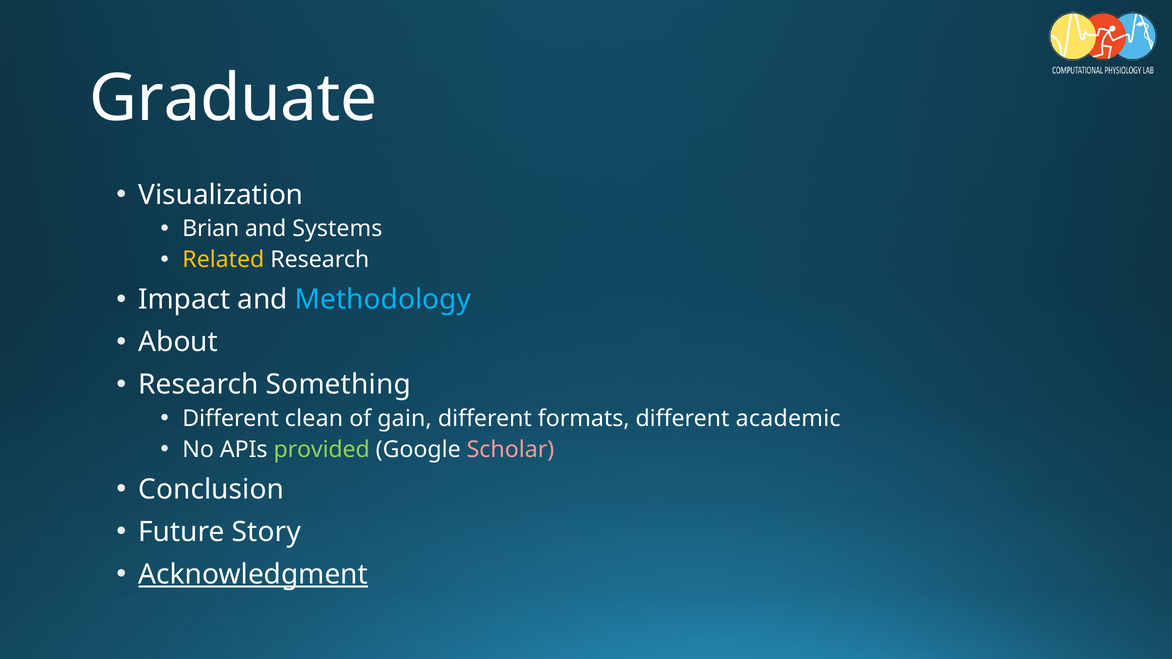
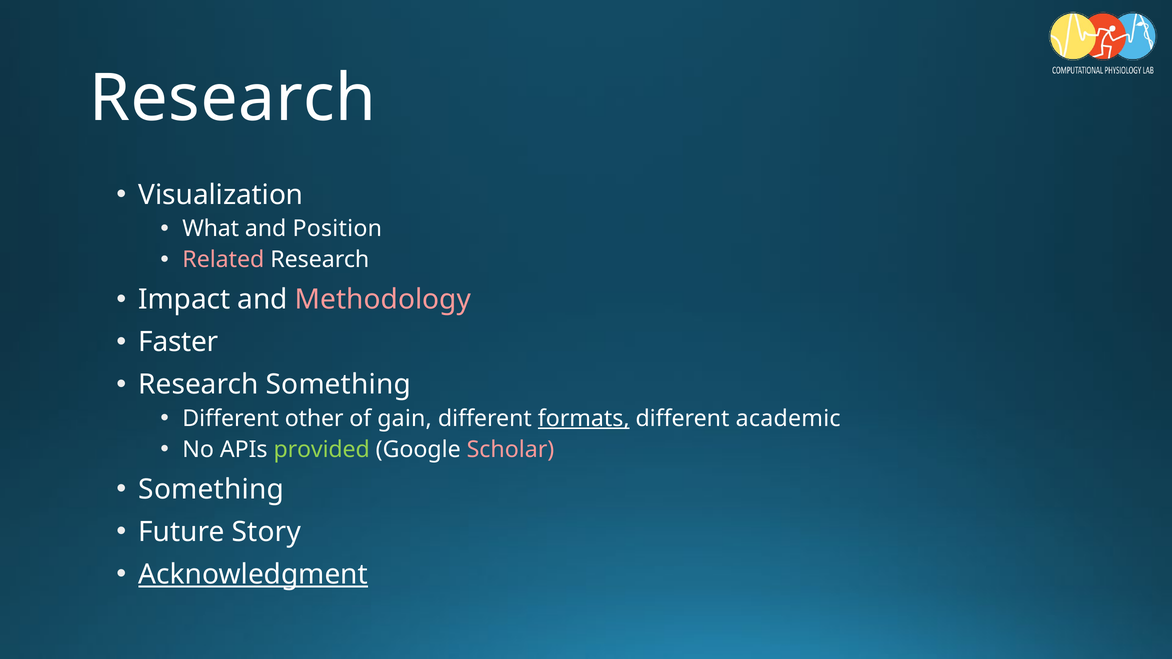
Graduate at (233, 98): Graduate -> Research
Brian: Brian -> What
Systems: Systems -> Position
Related colour: yellow -> pink
Methodology colour: light blue -> pink
About: About -> Faster
clean: clean -> other
formats underline: none -> present
Conclusion at (211, 490): Conclusion -> Something
